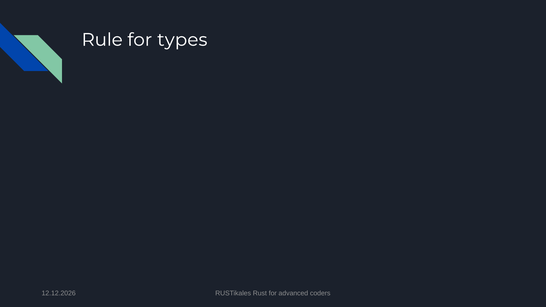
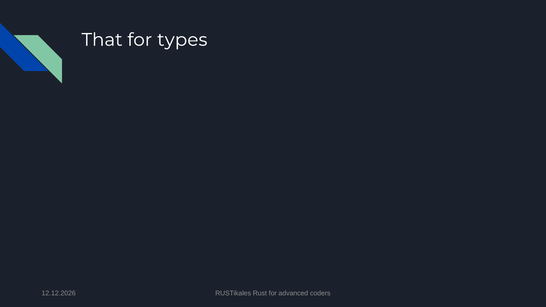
Rule: Rule -> That
